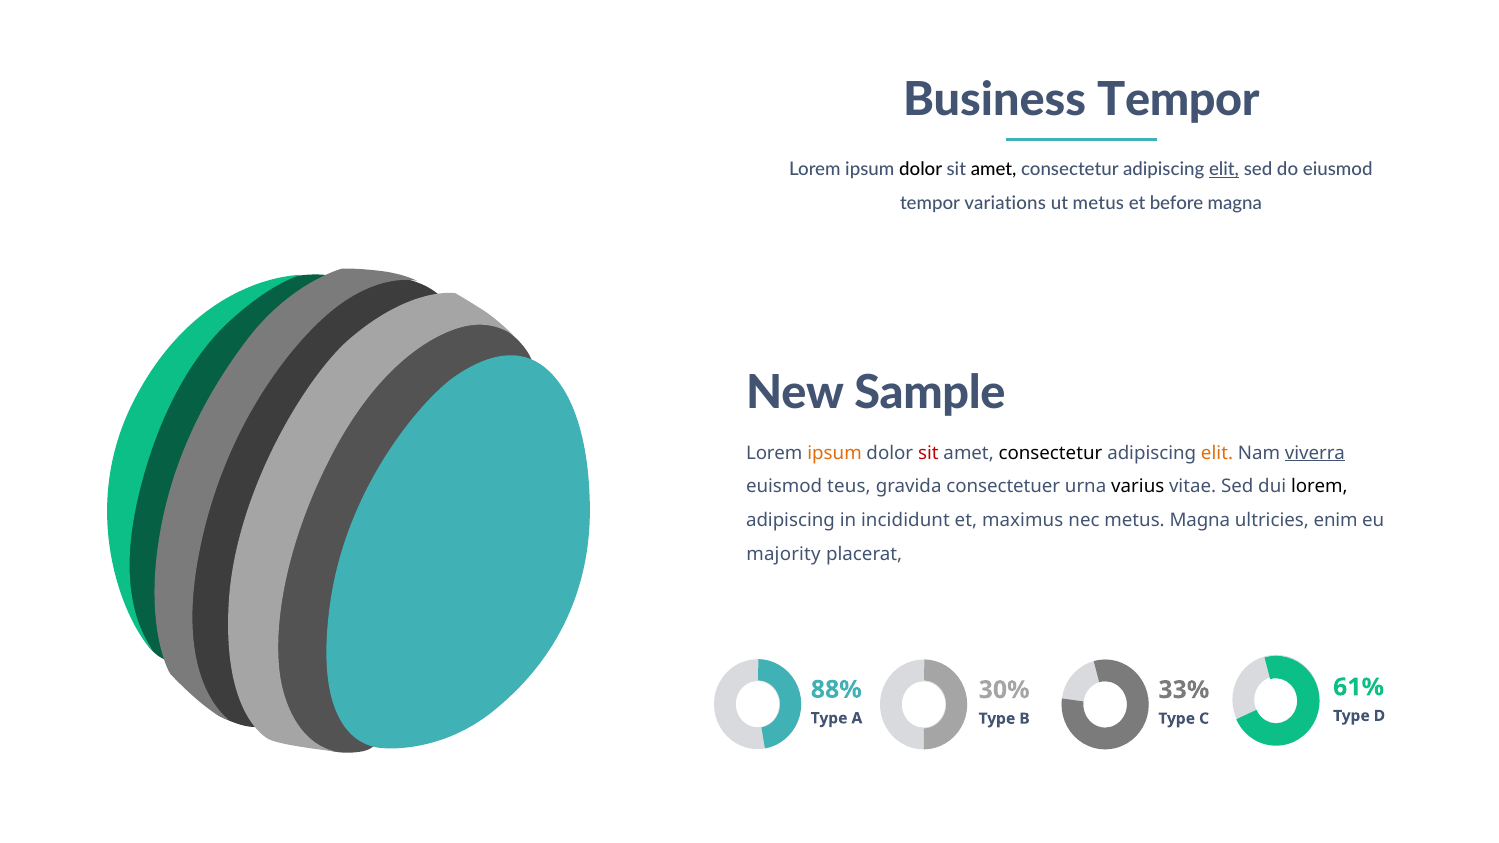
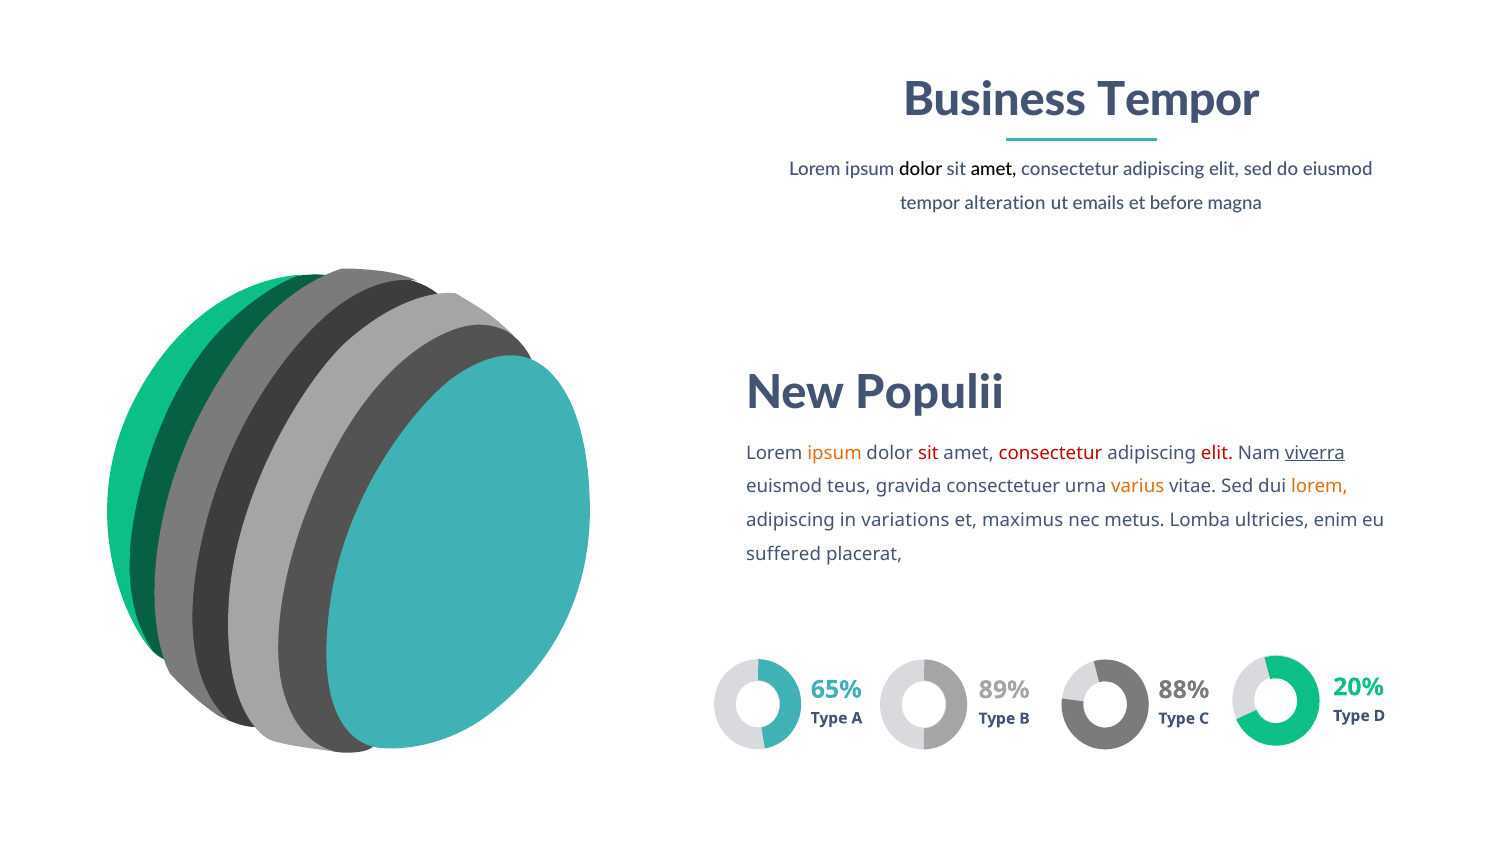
elit at (1224, 169) underline: present -> none
variations: variations -> alteration
ut metus: metus -> emails
Sample: Sample -> Populii
consectetur at (1050, 453) colour: black -> red
elit at (1217, 453) colour: orange -> red
varius colour: black -> orange
lorem at (1319, 487) colour: black -> orange
incididunt: incididunt -> variations
metus Magna: Magna -> Lomba
majority: majority -> suffered
61%: 61% -> 20%
88%: 88% -> 65%
33%: 33% -> 88%
30%: 30% -> 89%
